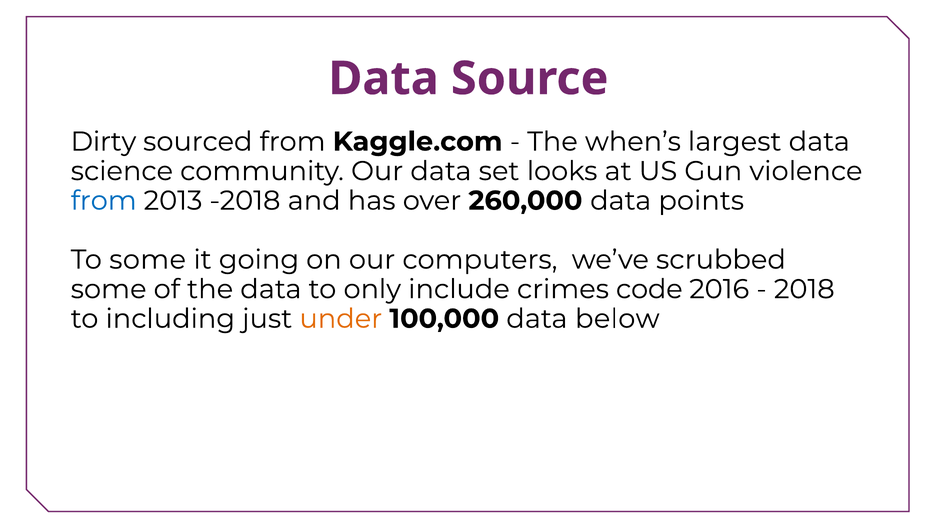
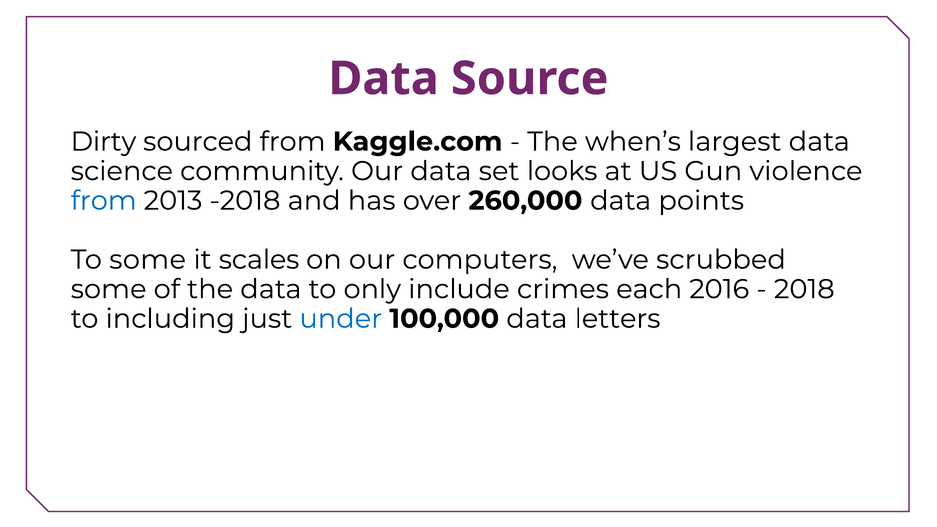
going: going -> scales
code: code -> each
under colour: orange -> blue
below: below -> letters
